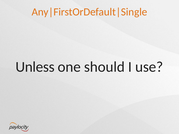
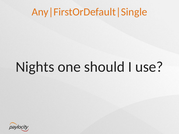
Unless: Unless -> Nights
